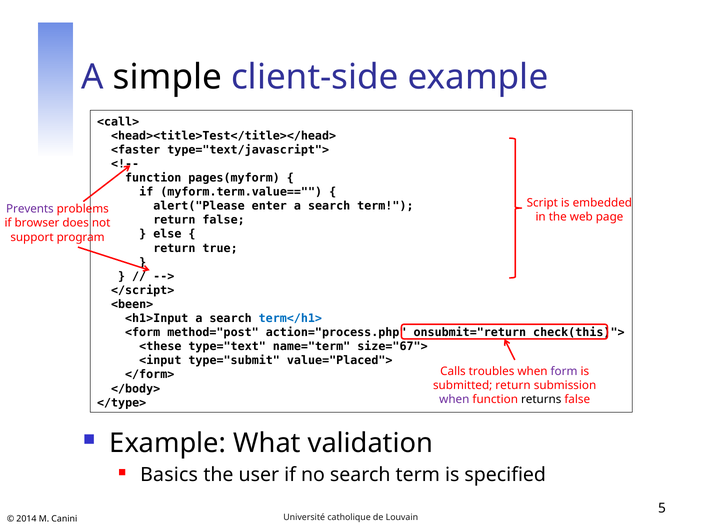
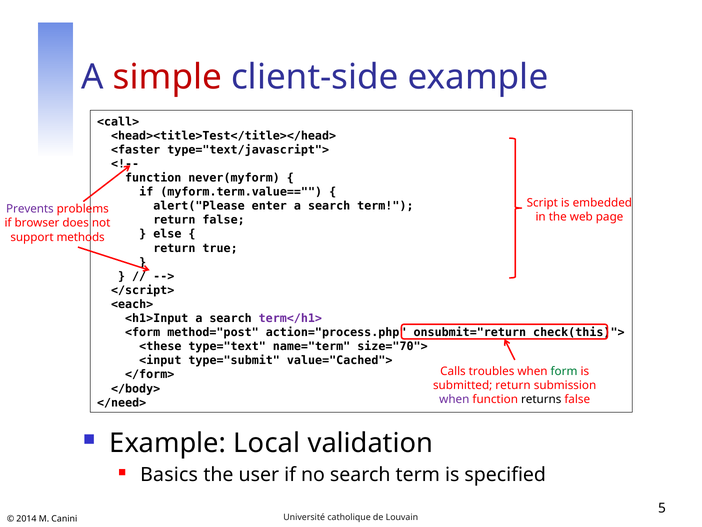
simple colour: black -> red
pages(myform: pages(myform -> never(myform
program: program -> methods
<been>: <been> -> <each>
term</h1> colour: blue -> purple
size="67">: size="67"> -> size="70">
value="Placed">: value="Placed"> -> value="Cached">
form colour: purple -> green
</type>: </type> -> </need>
What: What -> Local
